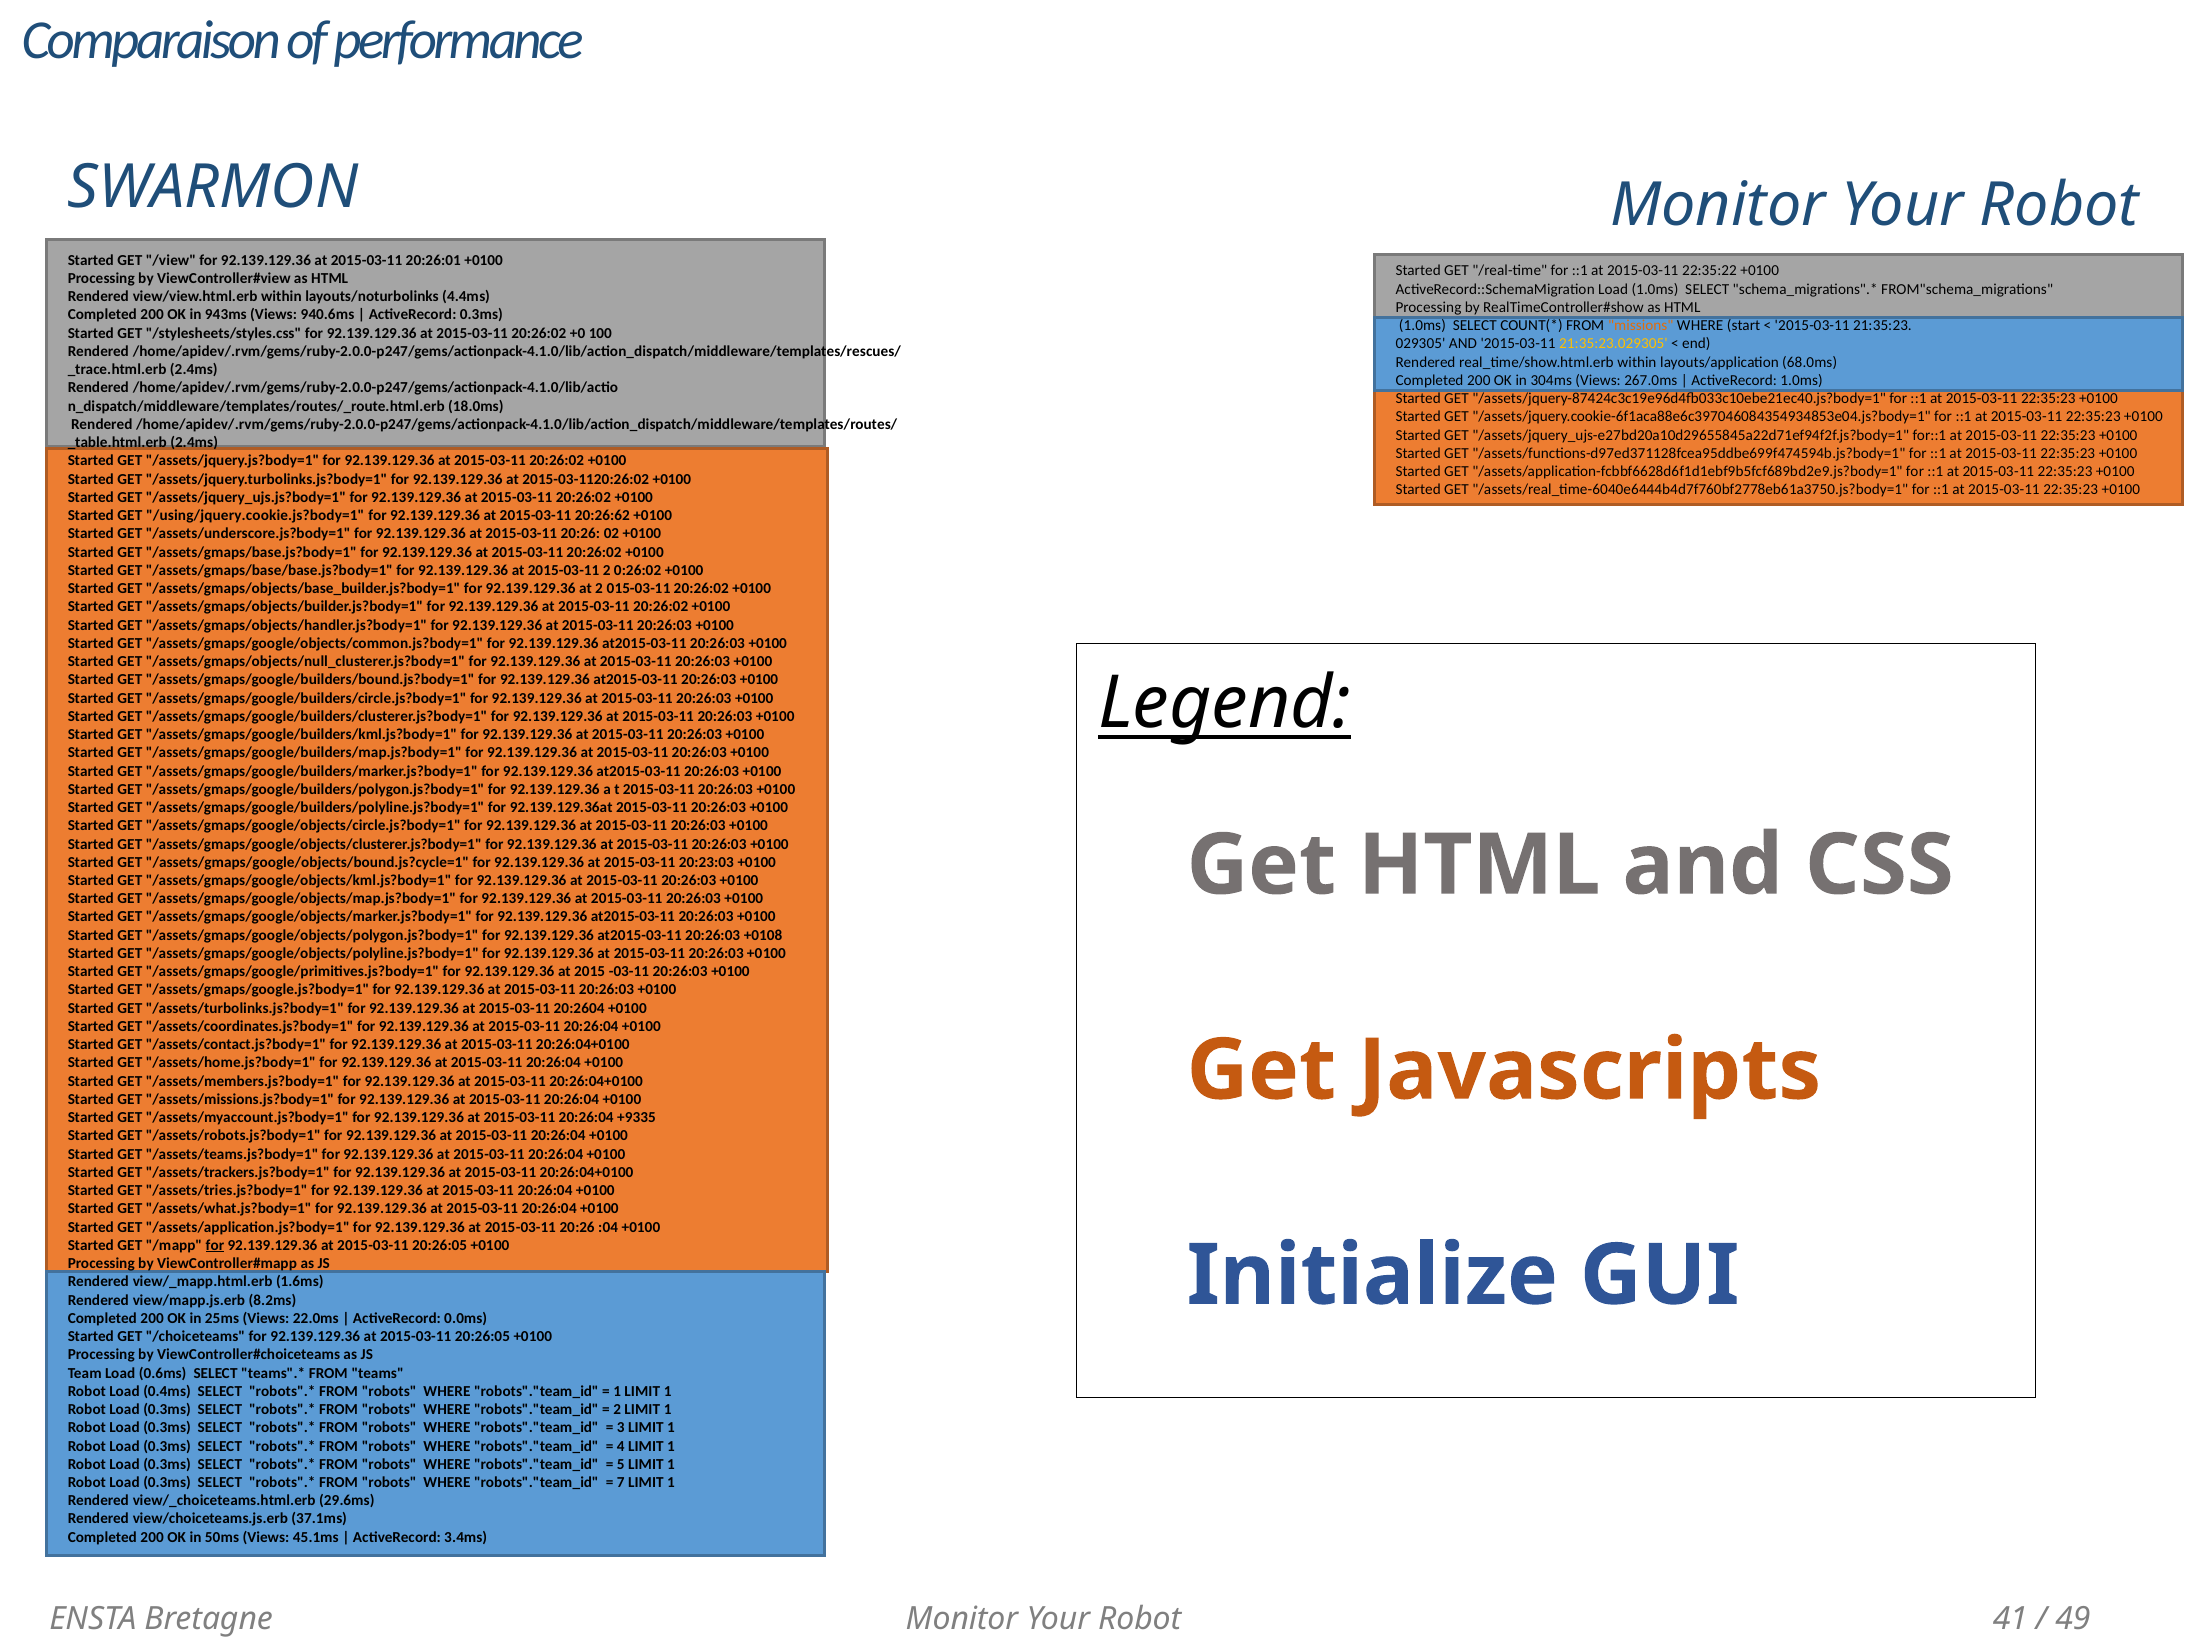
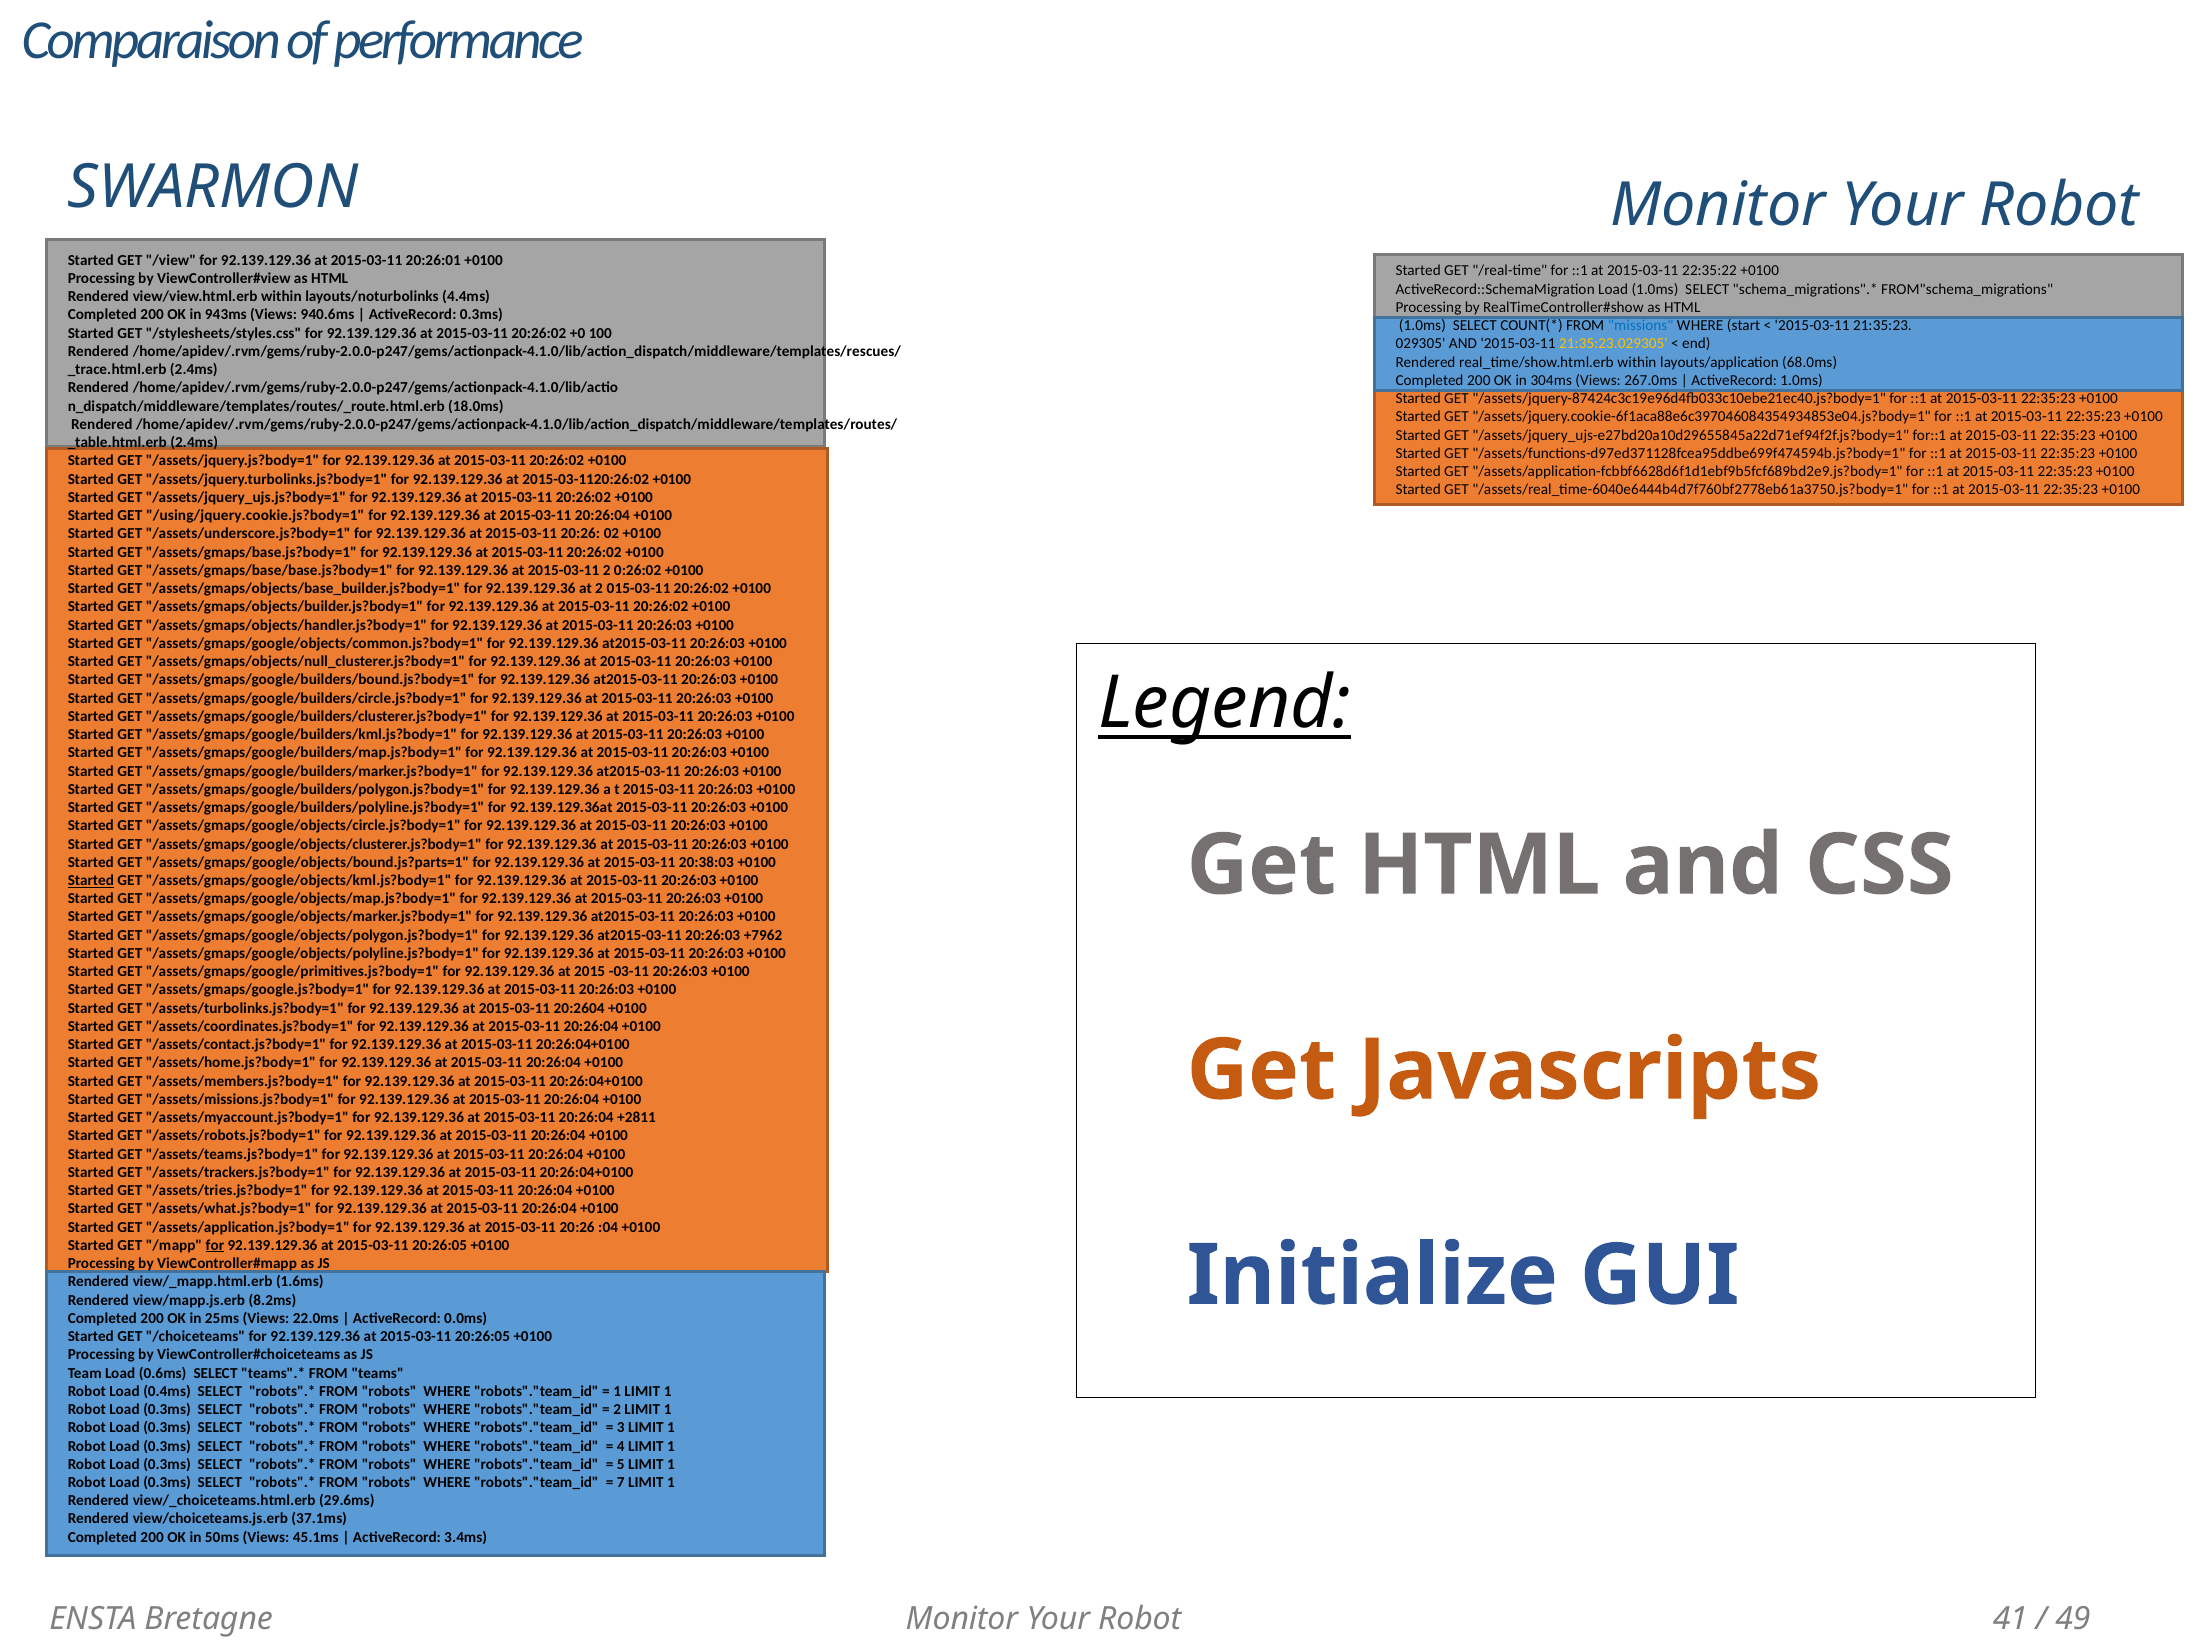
missions colour: orange -> blue
20:26:62 at (602, 516): 20:26:62 -> 20:26:04
/assets/gmaps/google/objects/bound.js?cycle=1: /assets/gmaps/google/objects/bound.js?cycle=1 -> /assets/gmaps/google/objects/bound.js?parts=1
20:23:03: 20:23:03 -> 20:38:03
Started at (91, 880) underline: none -> present
+0108: +0108 -> +7962
+9335: +9335 -> +2811
